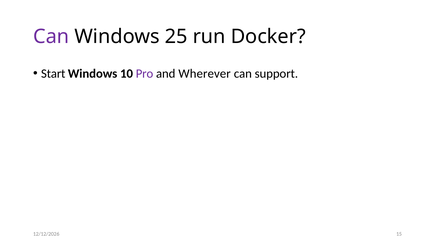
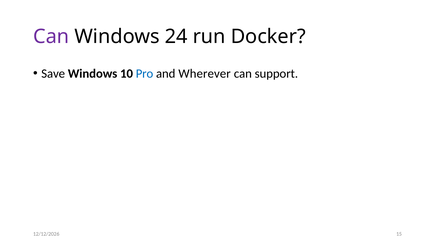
25: 25 -> 24
Start: Start -> Save
Pro colour: purple -> blue
